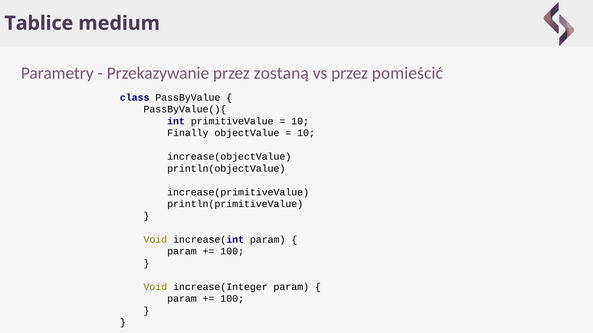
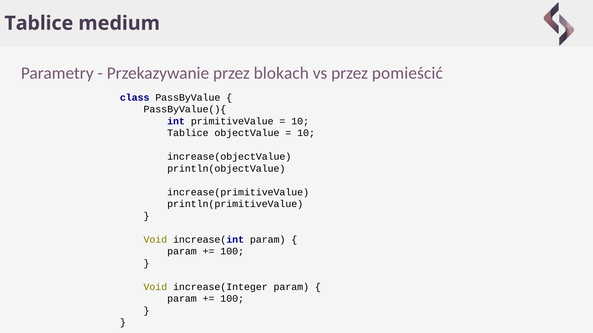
zostaną: zostaną -> blokach
Finally at (188, 133): Finally -> Tablice
